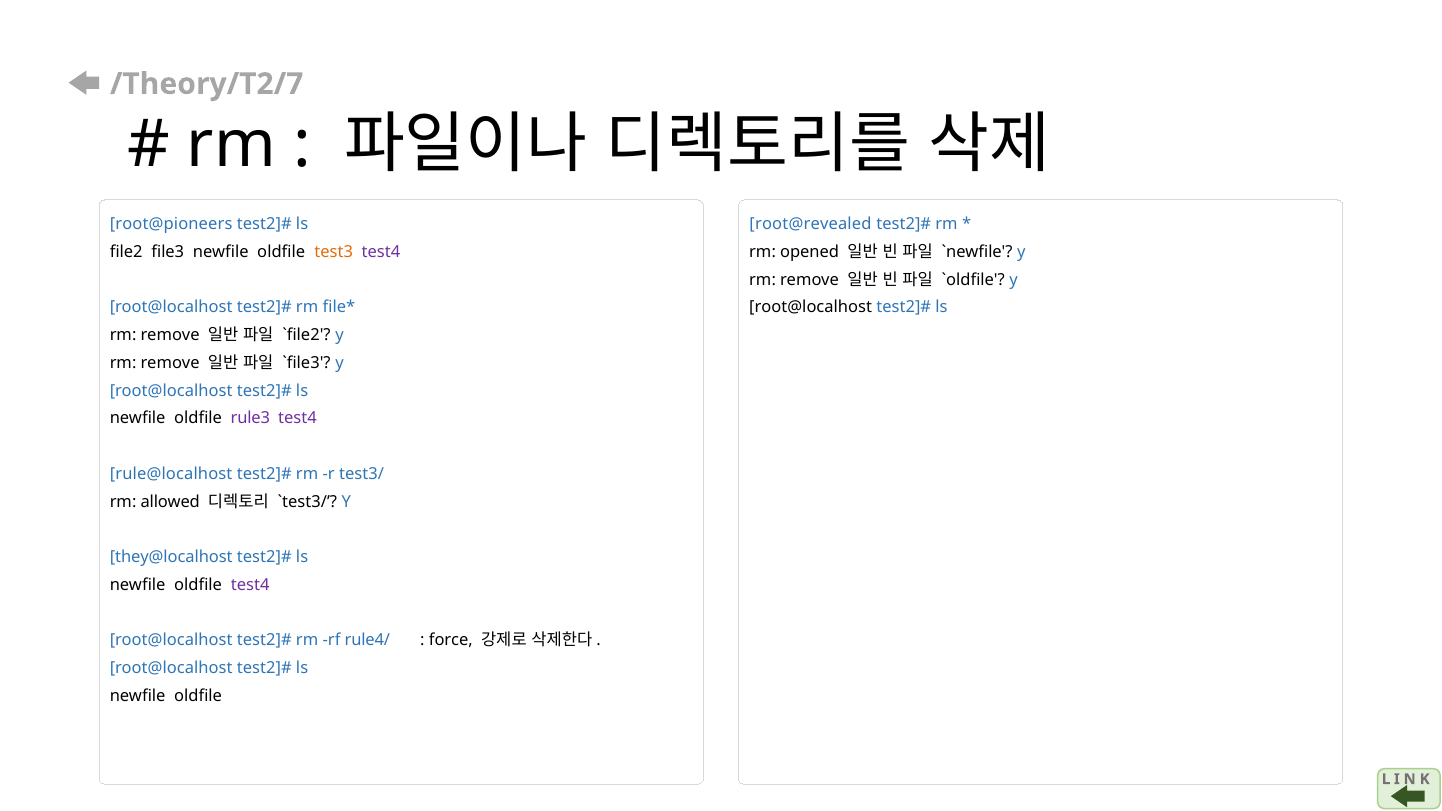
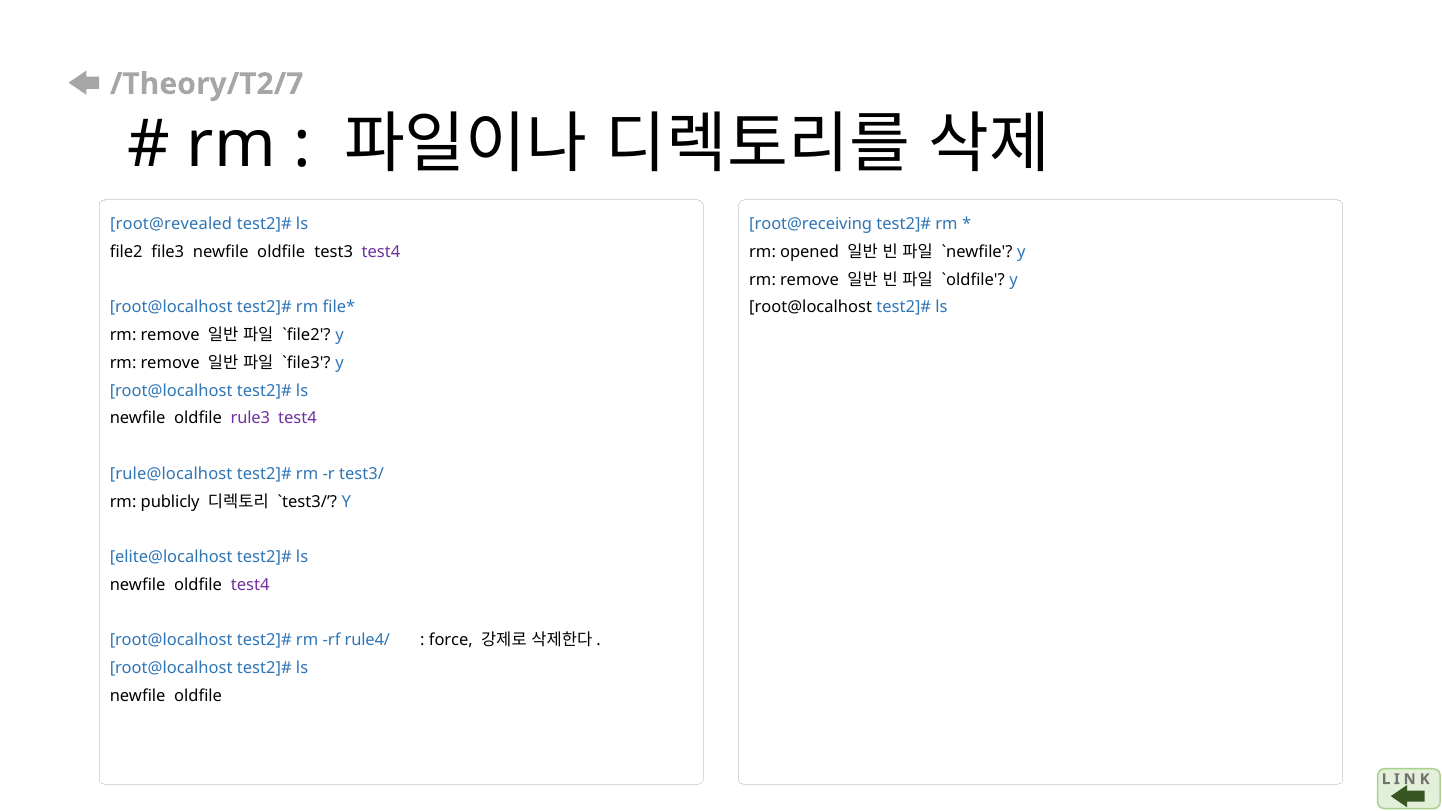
root@pioneers: root@pioneers -> root@revealed
root@revealed: root@revealed -> root@receiving
test3 colour: orange -> black
allowed: allowed -> publicly
they@localhost: they@localhost -> elite@localhost
